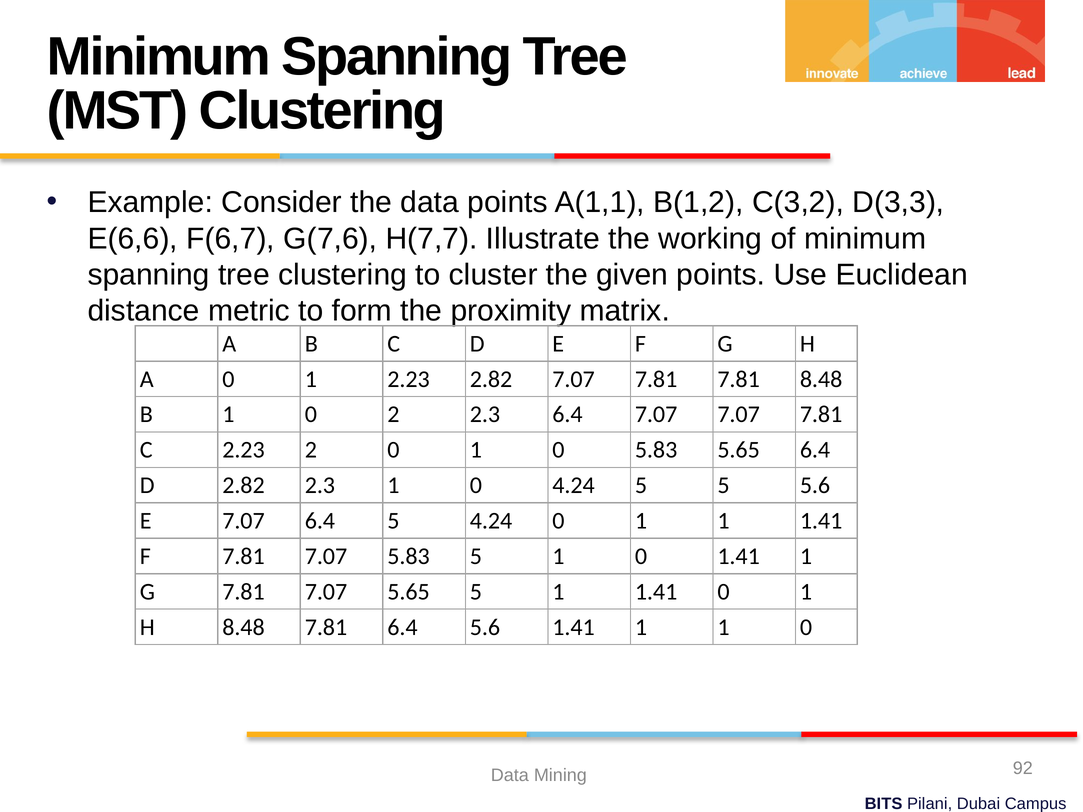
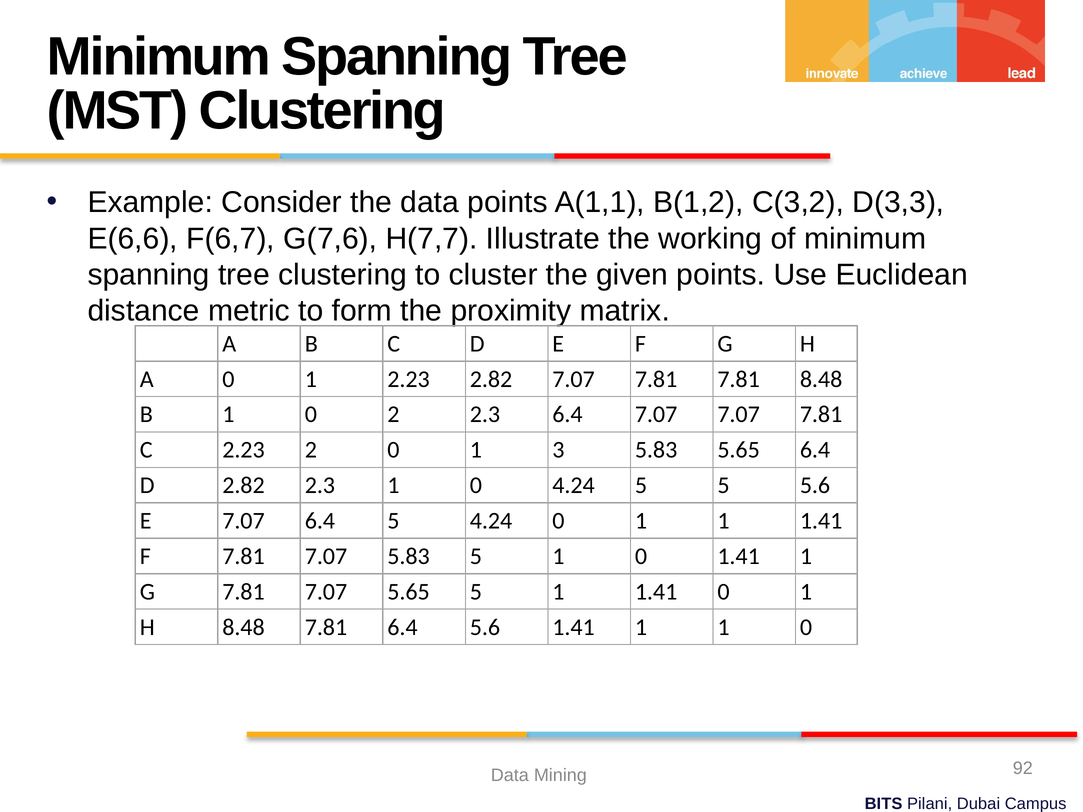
0 1 0: 0 -> 3
